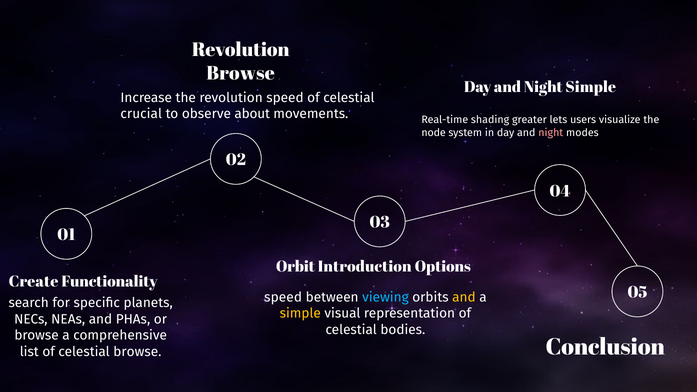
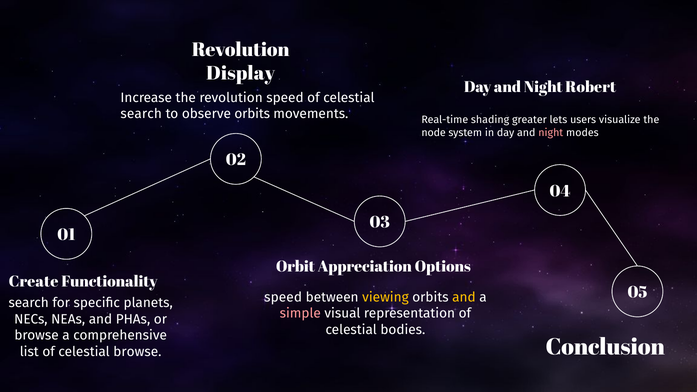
Browse at (241, 73): Browse -> Display
Night Simple: Simple -> Robert
crucial at (141, 114): crucial -> search
observe about: about -> orbits
Introduction: Introduction -> Appreciation
viewing colour: light blue -> yellow
simple at (300, 314) colour: yellow -> pink
